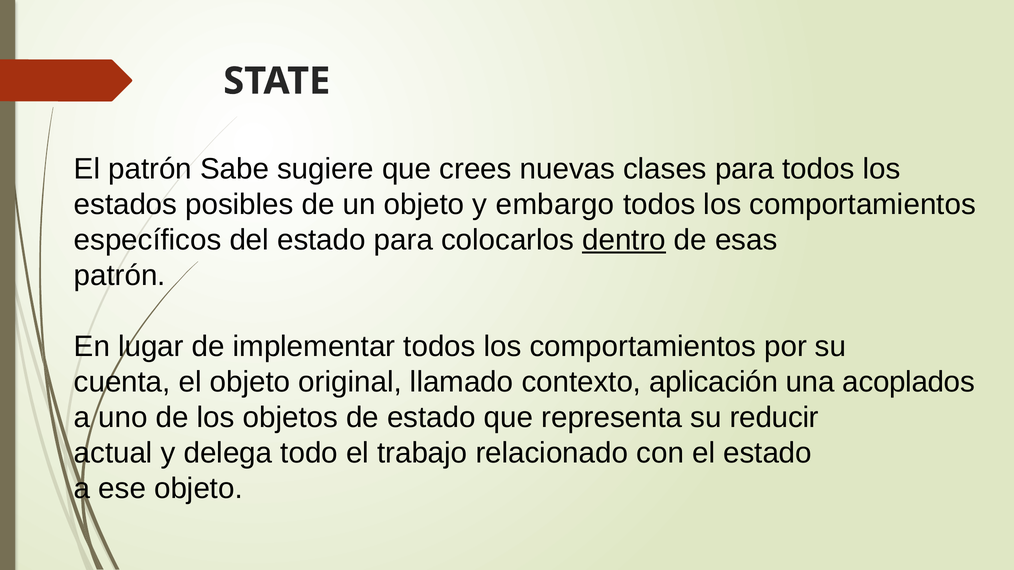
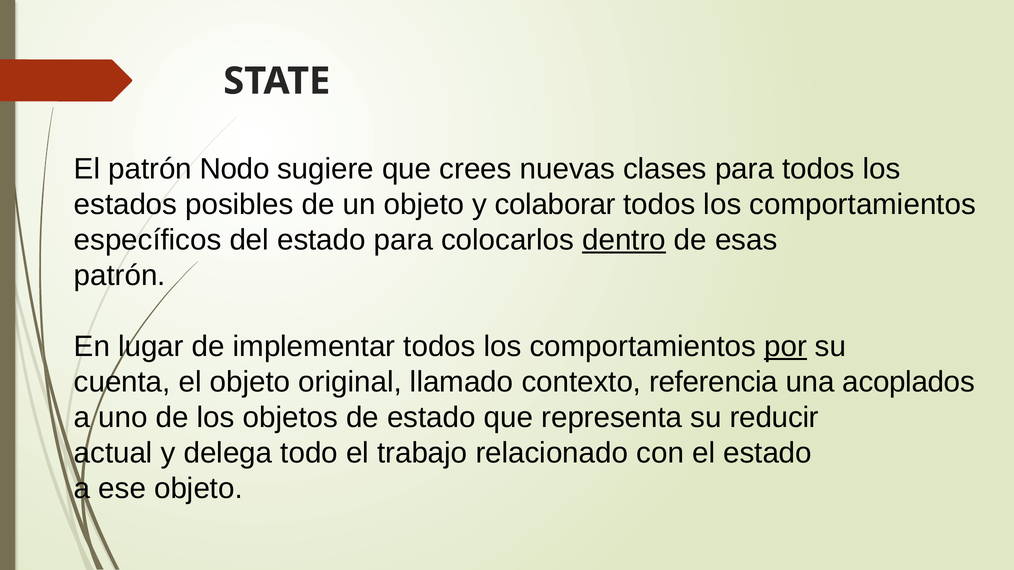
Sabe: Sabe -> Nodo
embargo: embargo -> colaborar
por underline: none -> present
aplicación: aplicación -> referencia
